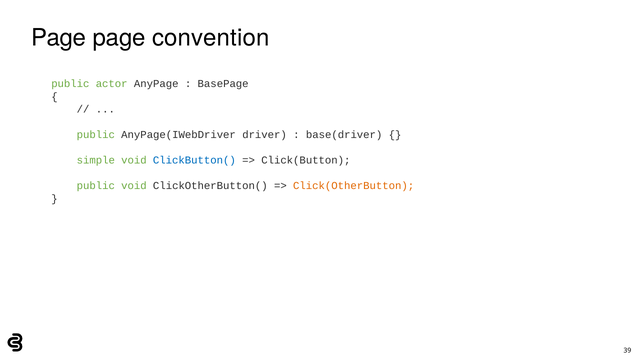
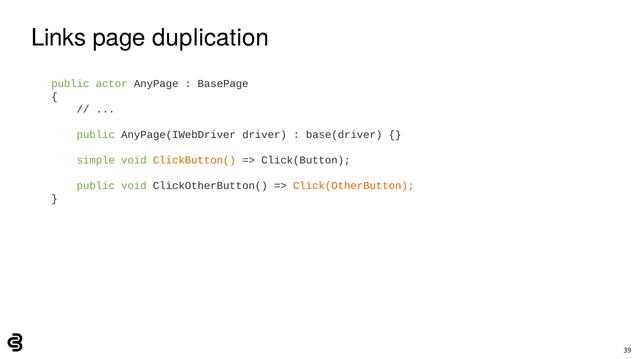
Page at (59, 38): Page -> Links
convention: convention -> duplication
ClickButton( colour: blue -> orange
